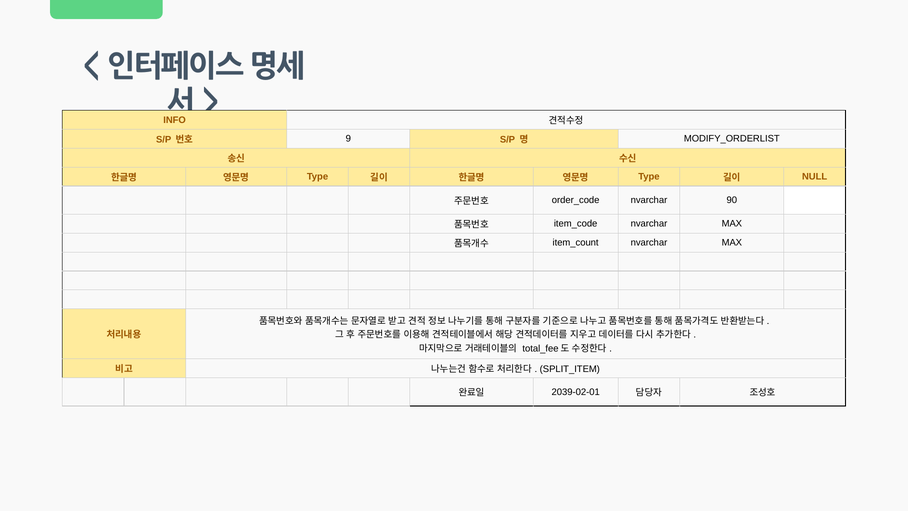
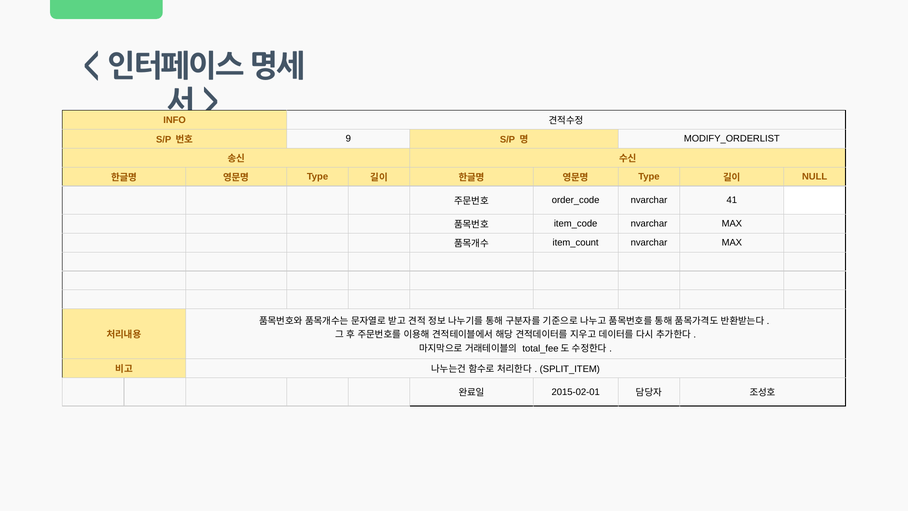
90: 90 -> 41
2039-02-01: 2039-02-01 -> 2015-02-01
